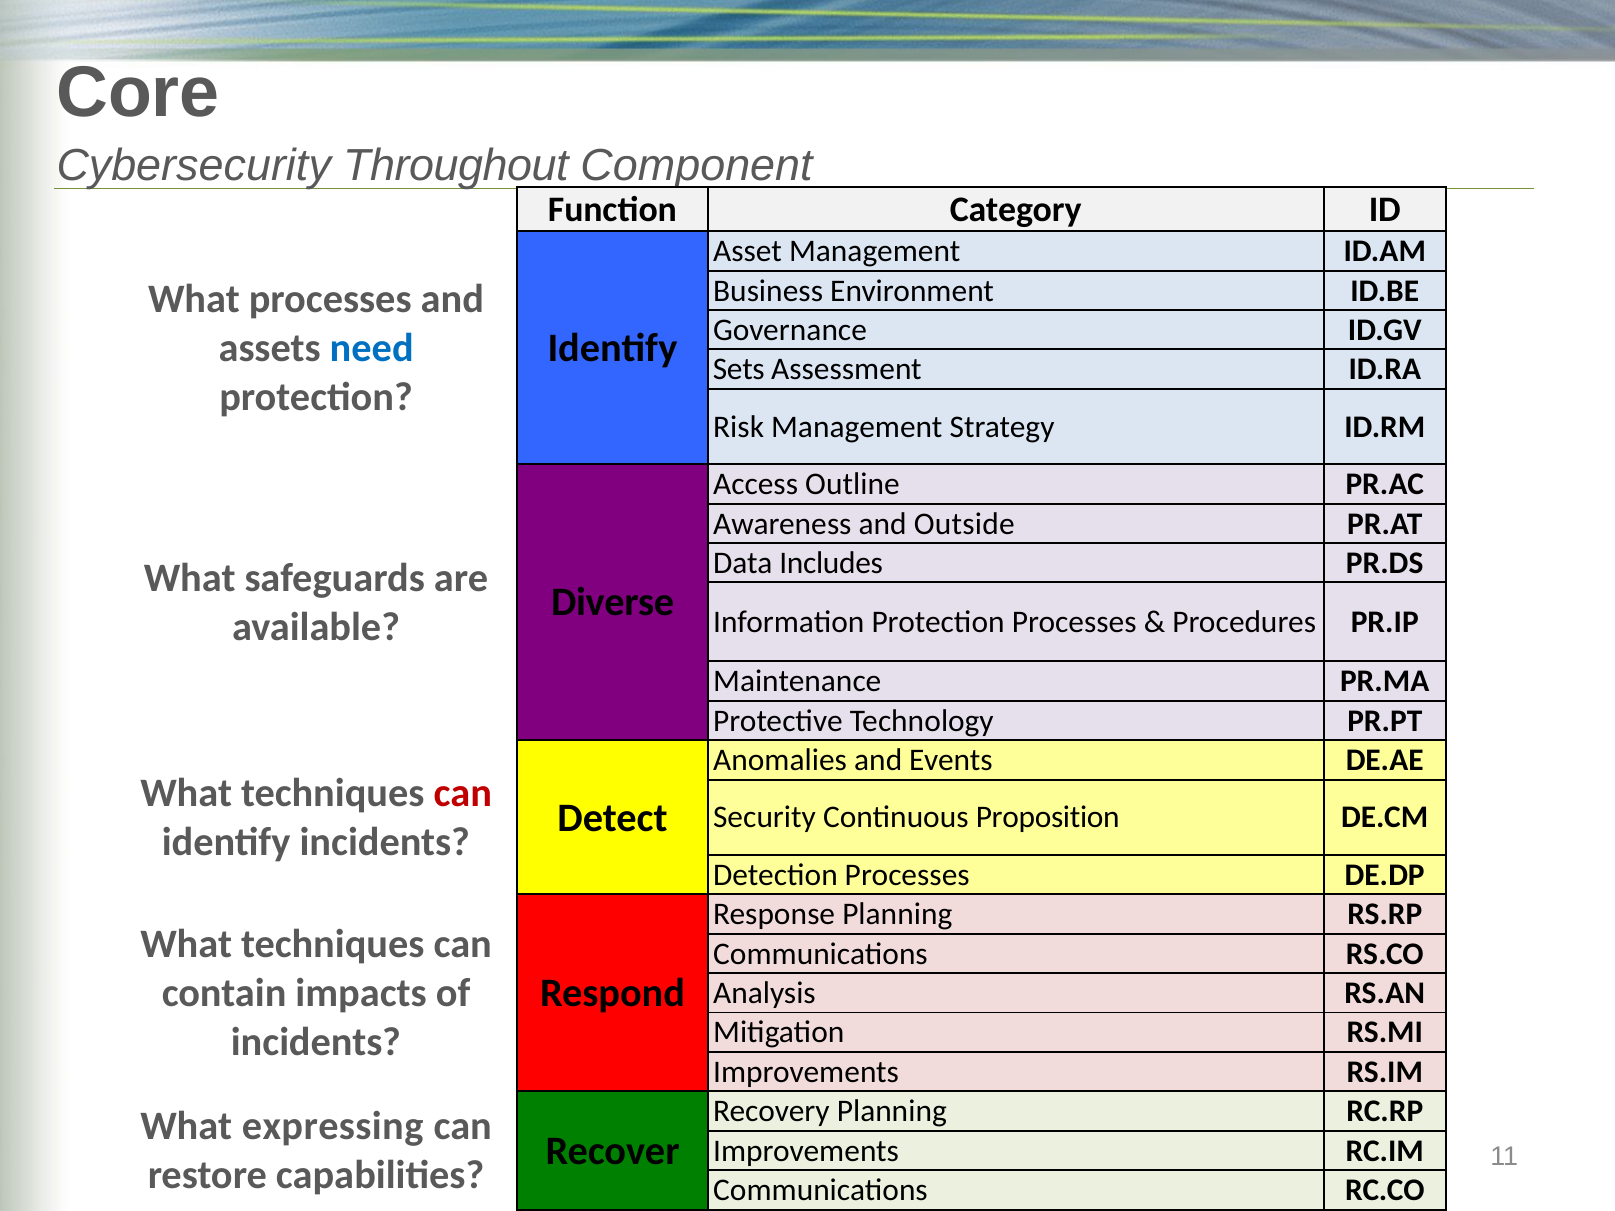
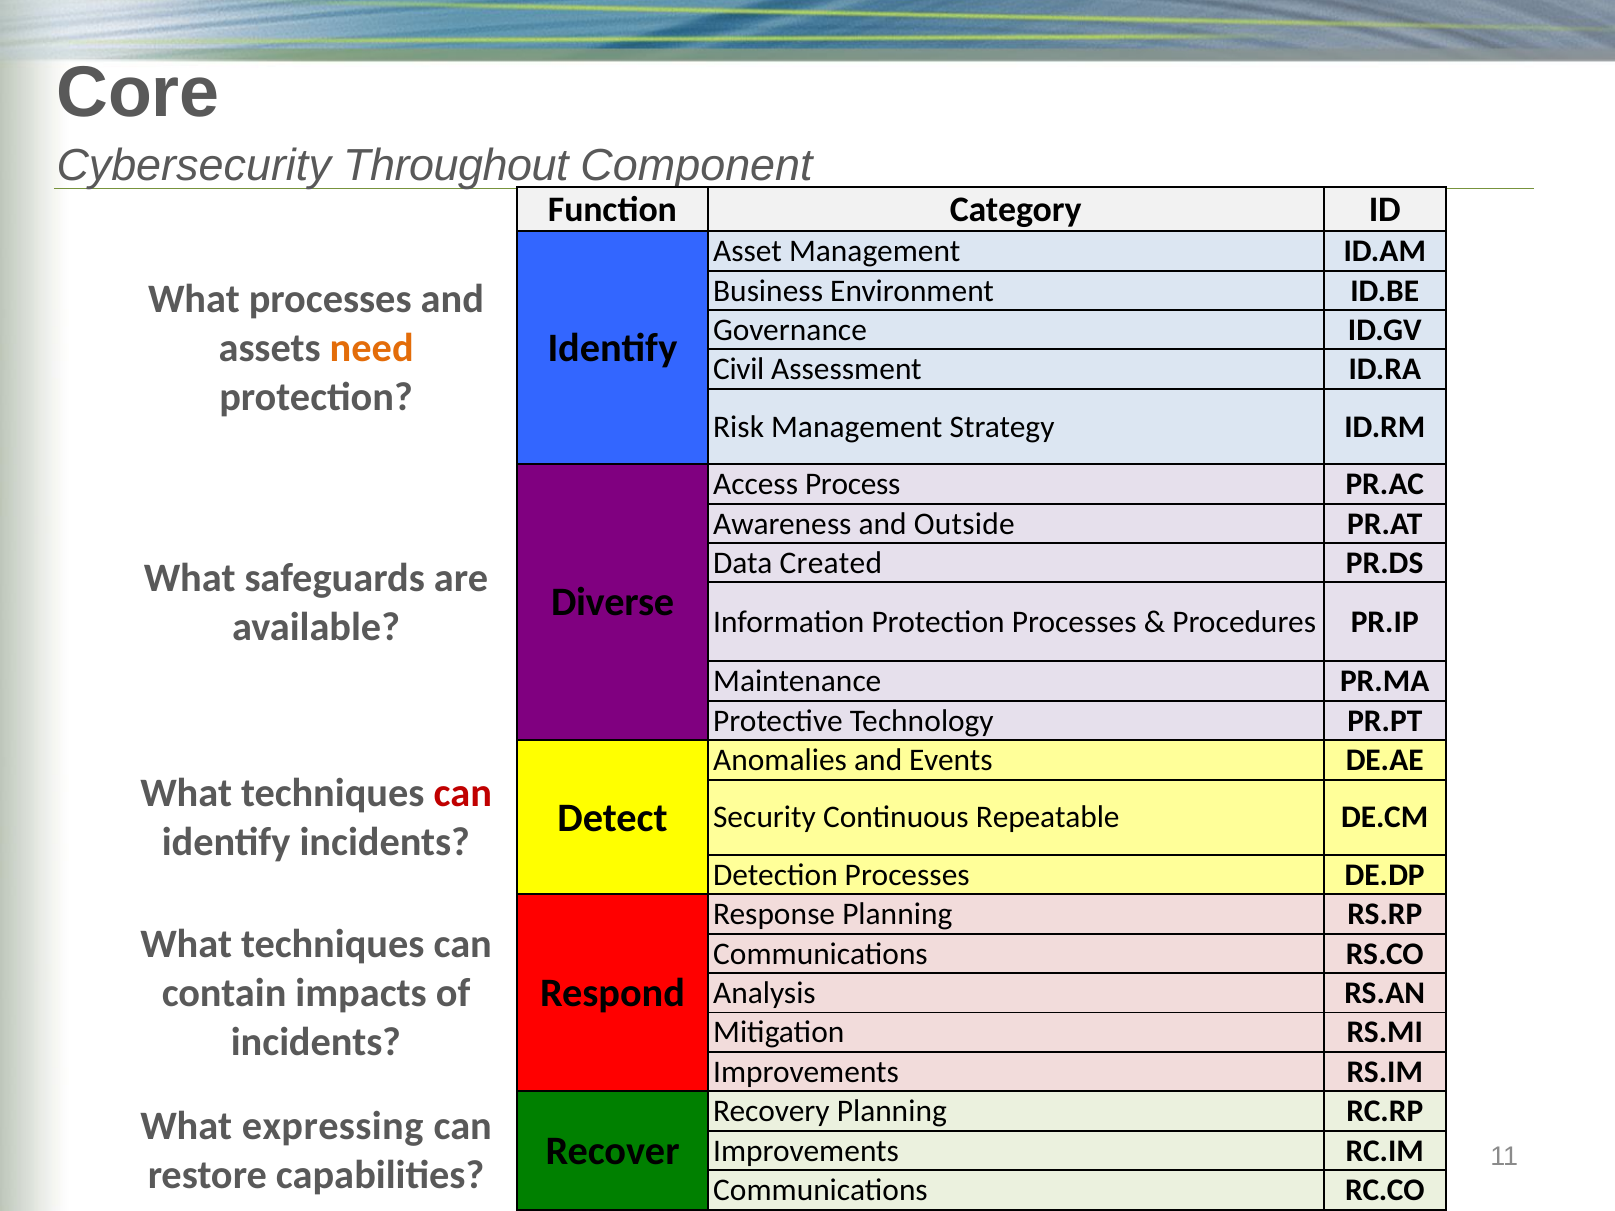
need colour: blue -> orange
Sets: Sets -> Civil
Outline: Outline -> Process
Includes: Includes -> Created
Proposition: Proposition -> Repeatable
